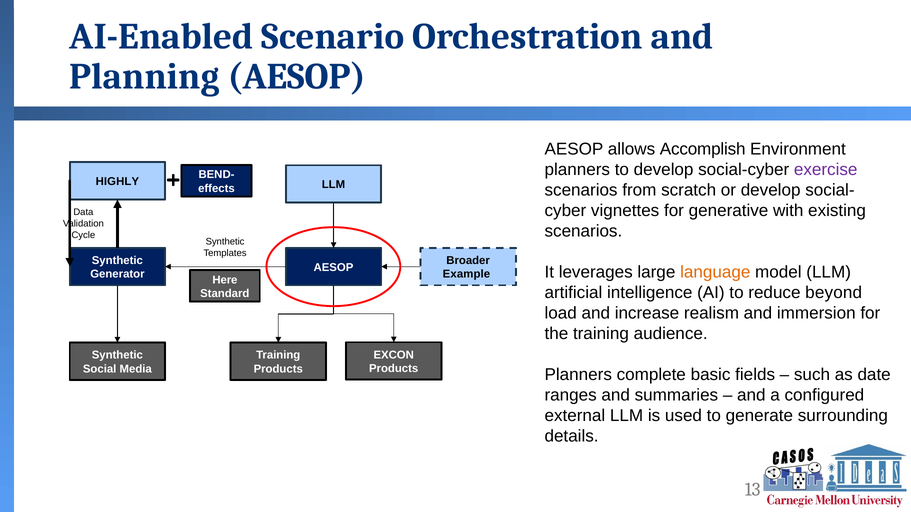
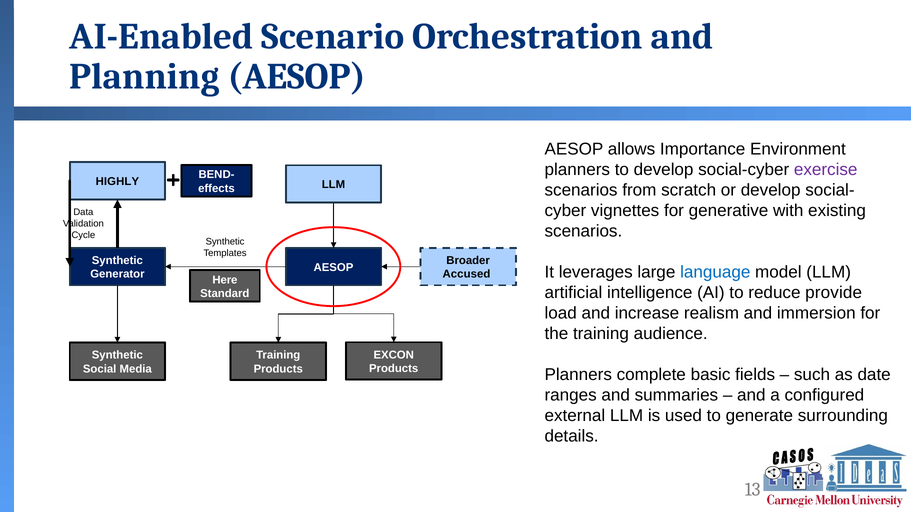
Accomplish: Accomplish -> Importance
language colour: orange -> blue
Example: Example -> Accused
beyond: beyond -> provide
